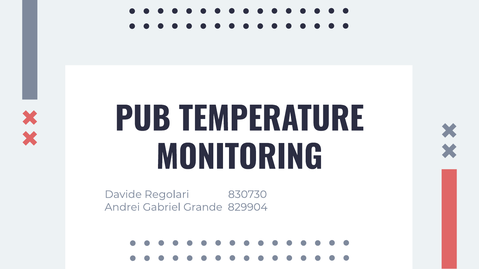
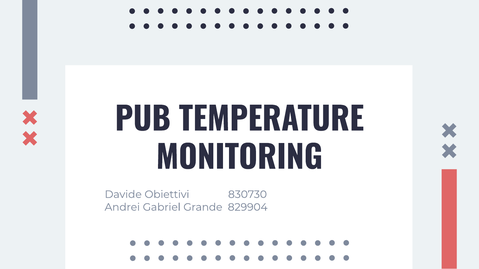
Regolari: Regolari -> Obiettivi
